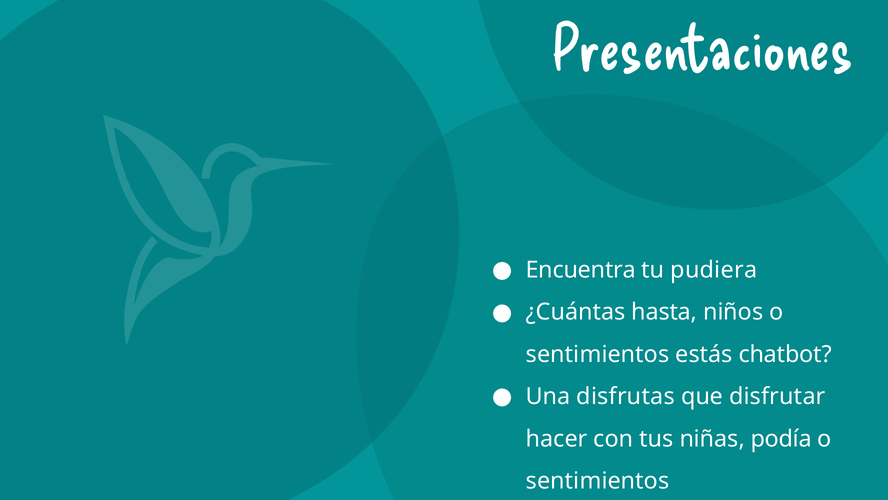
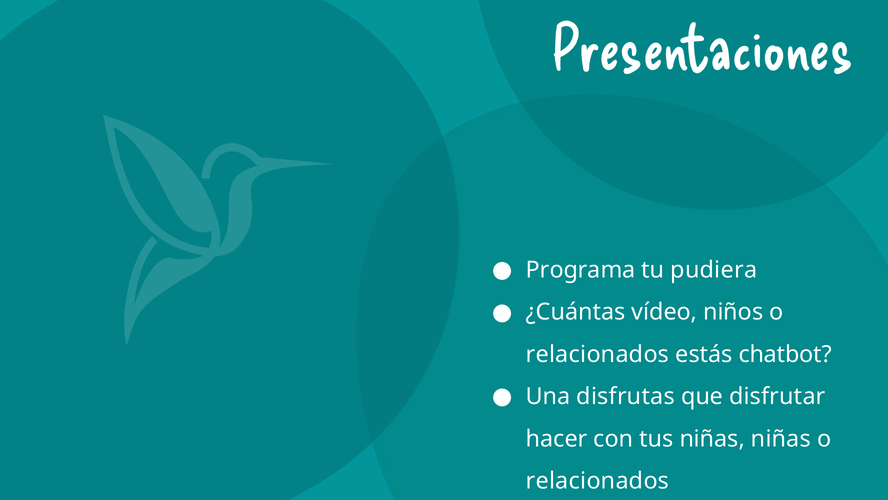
Encuentra: Encuentra -> Programa
hasta: hasta -> vídeo
sentimientos at (598, 354): sentimientos -> relacionados
niñas podía: podía -> niñas
sentimientos at (598, 481): sentimientos -> relacionados
